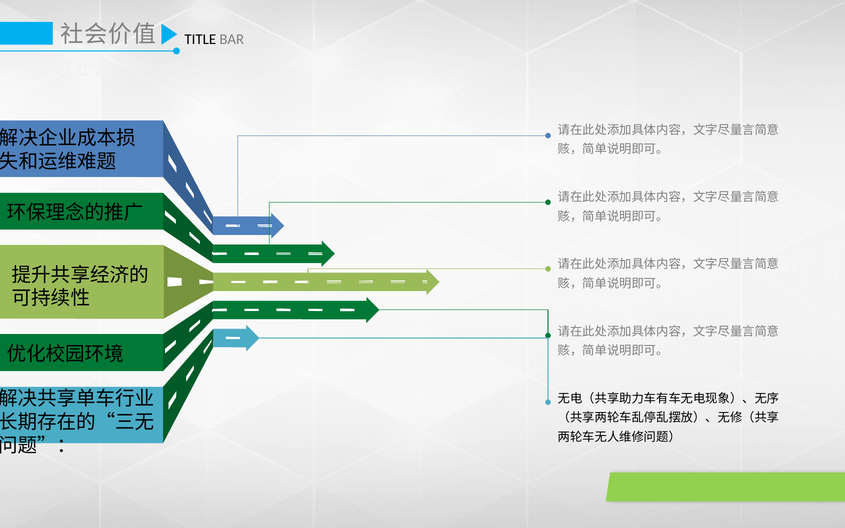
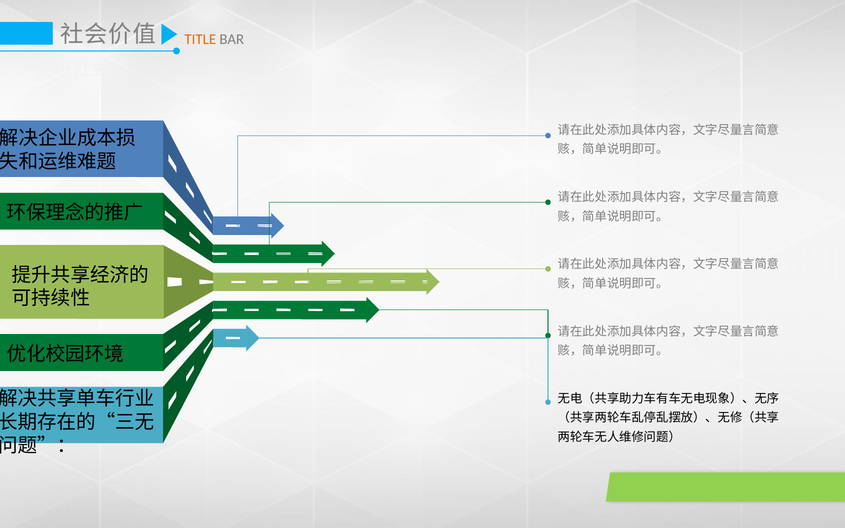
TITLE colour: black -> orange
